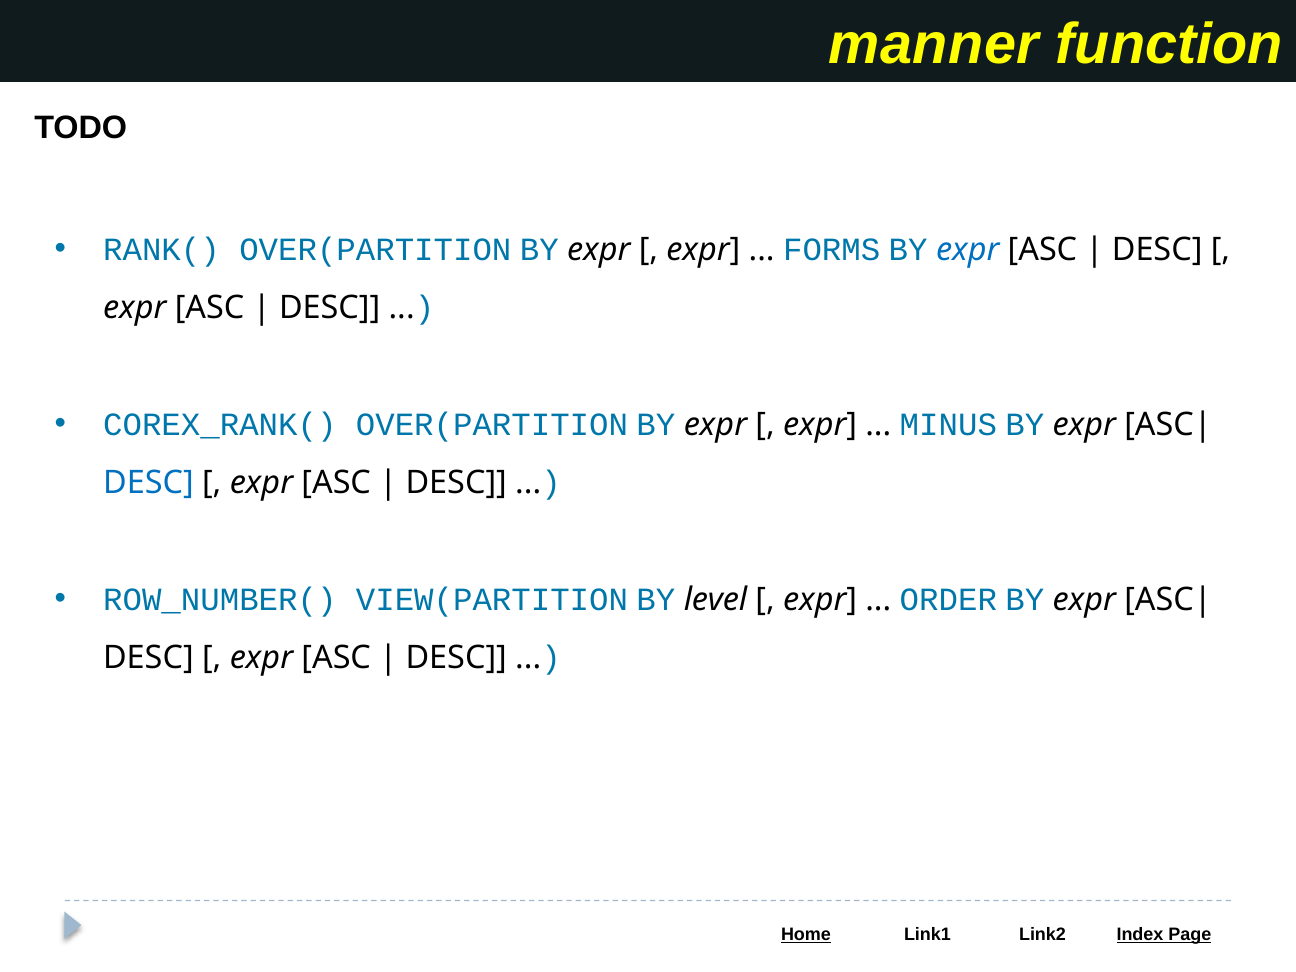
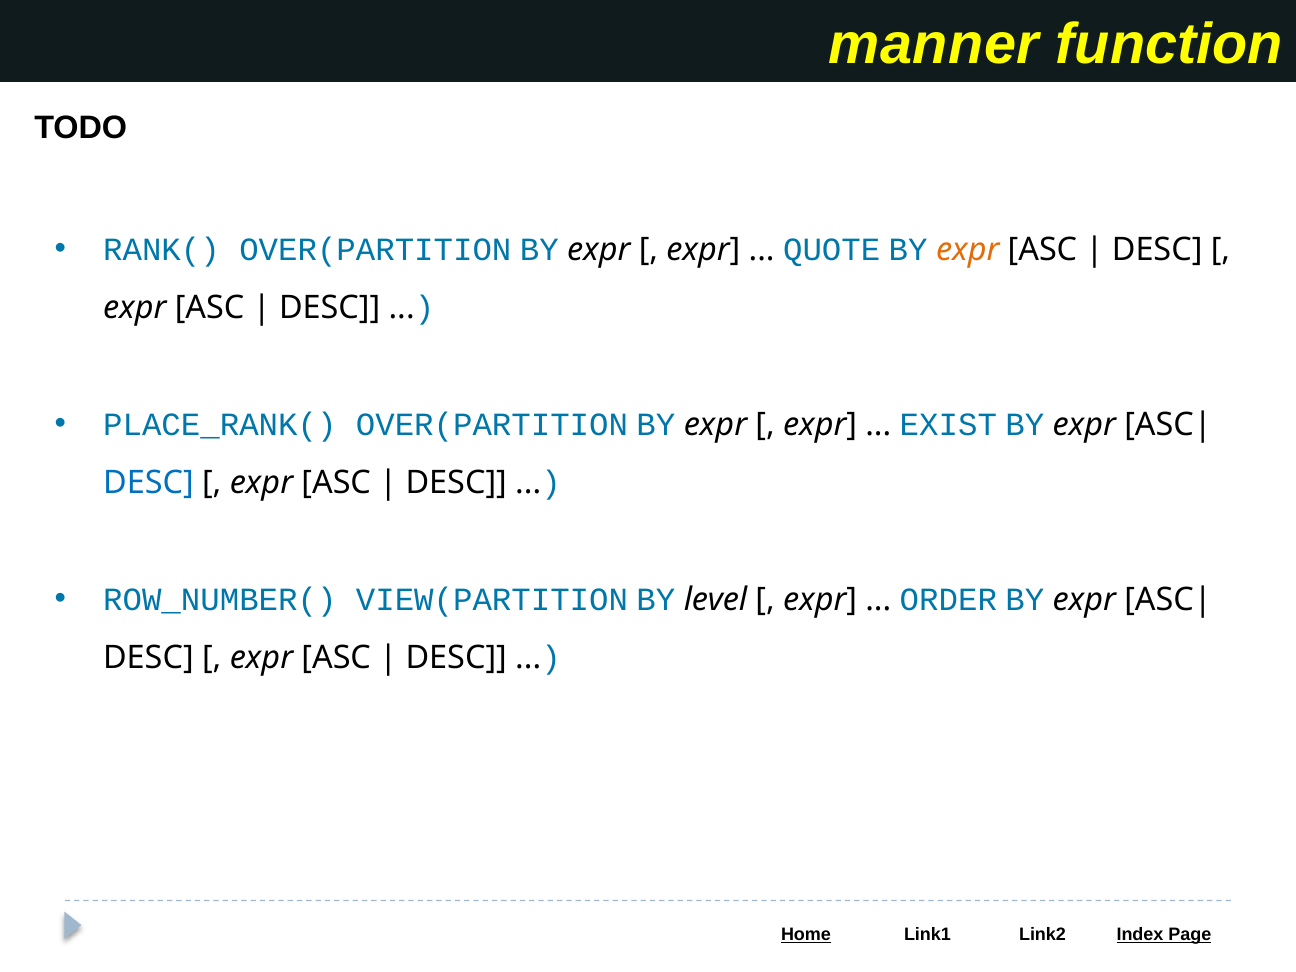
FORMS: FORMS -> QUOTE
expr at (968, 250) colour: blue -> orange
COREX_RANK(: COREX_RANK( -> PLACE_RANK(
MINUS: MINUS -> EXIST
